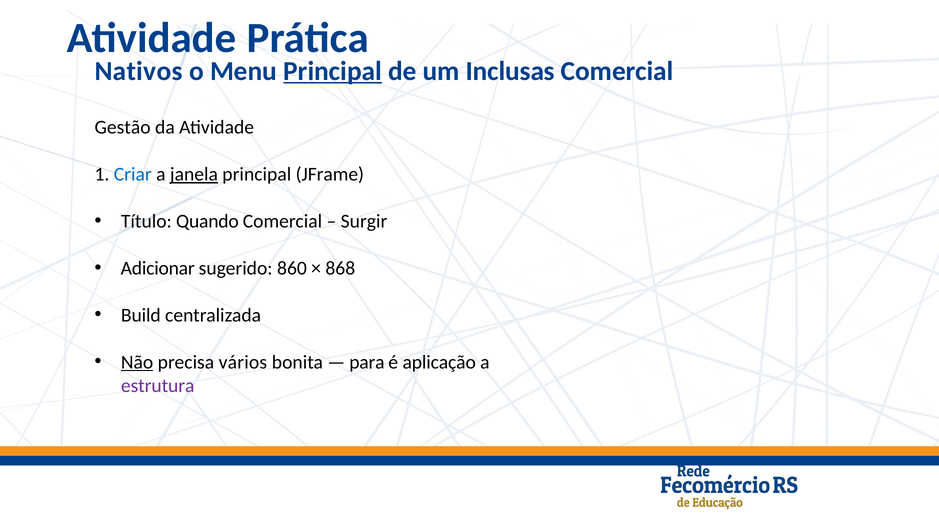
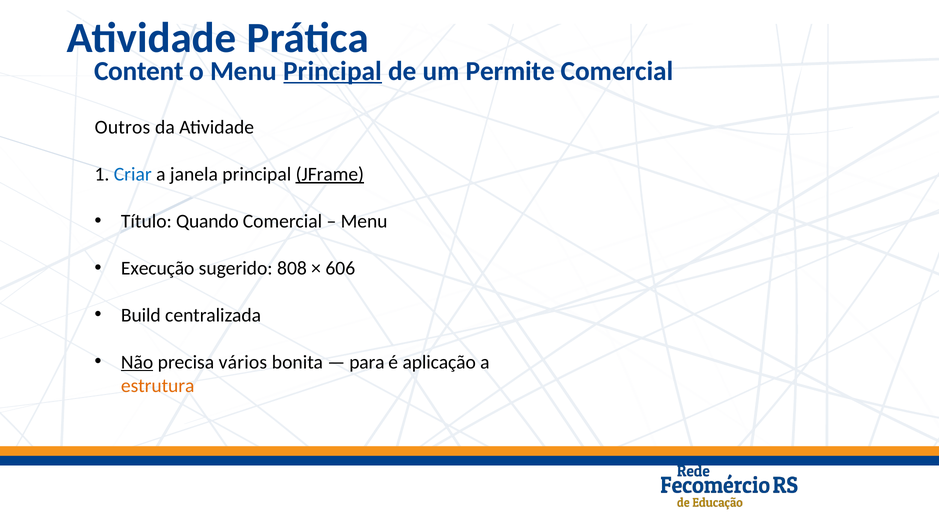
Nativos: Nativos -> Content
Inclusas: Inclusas -> Permite
Gestão: Gestão -> Outros
janela underline: present -> none
JFrame underline: none -> present
Surgir at (364, 221): Surgir -> Menu
Adicionar: Adicionar -> Execução
860: 860 -> 808
868: 868 -> 606
estrutura colour: purple -> orange
